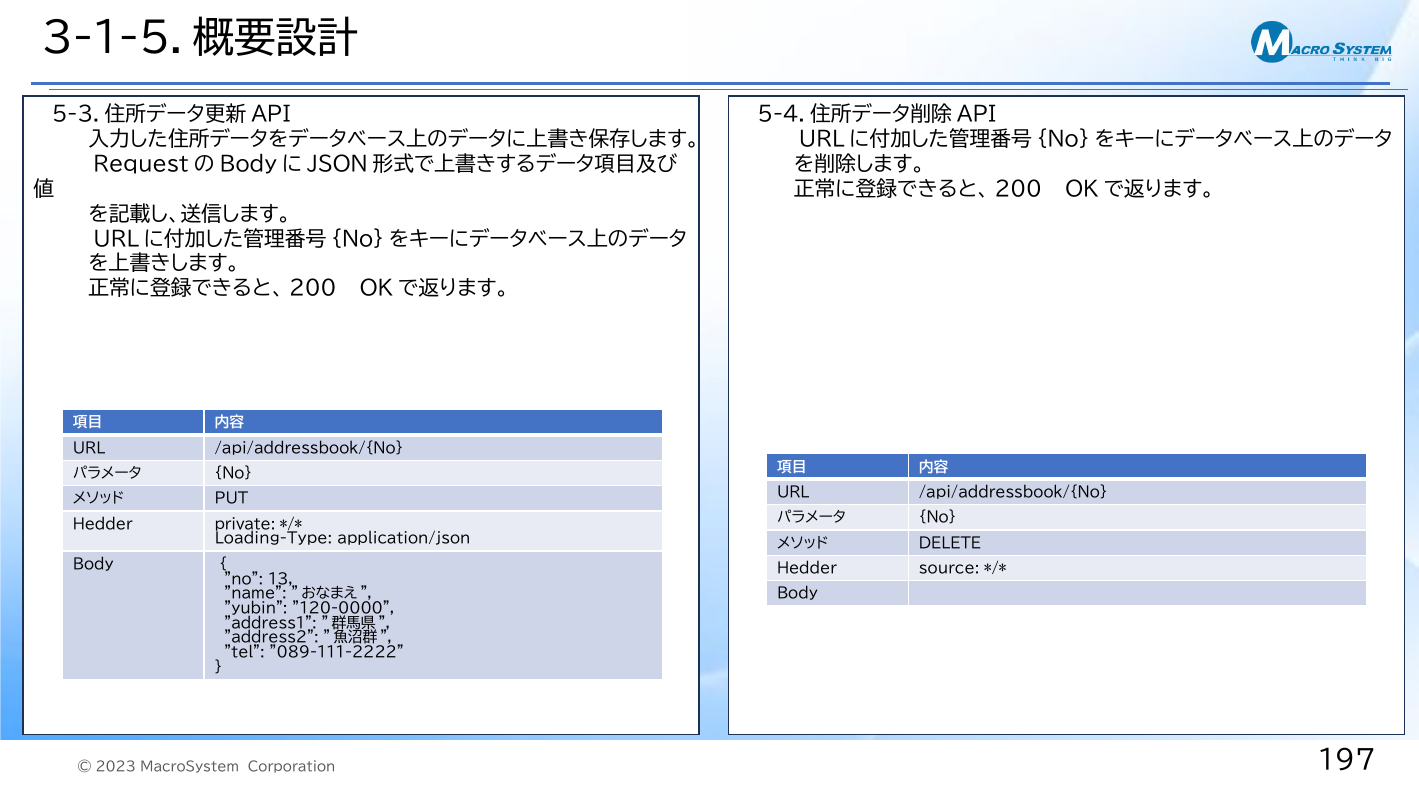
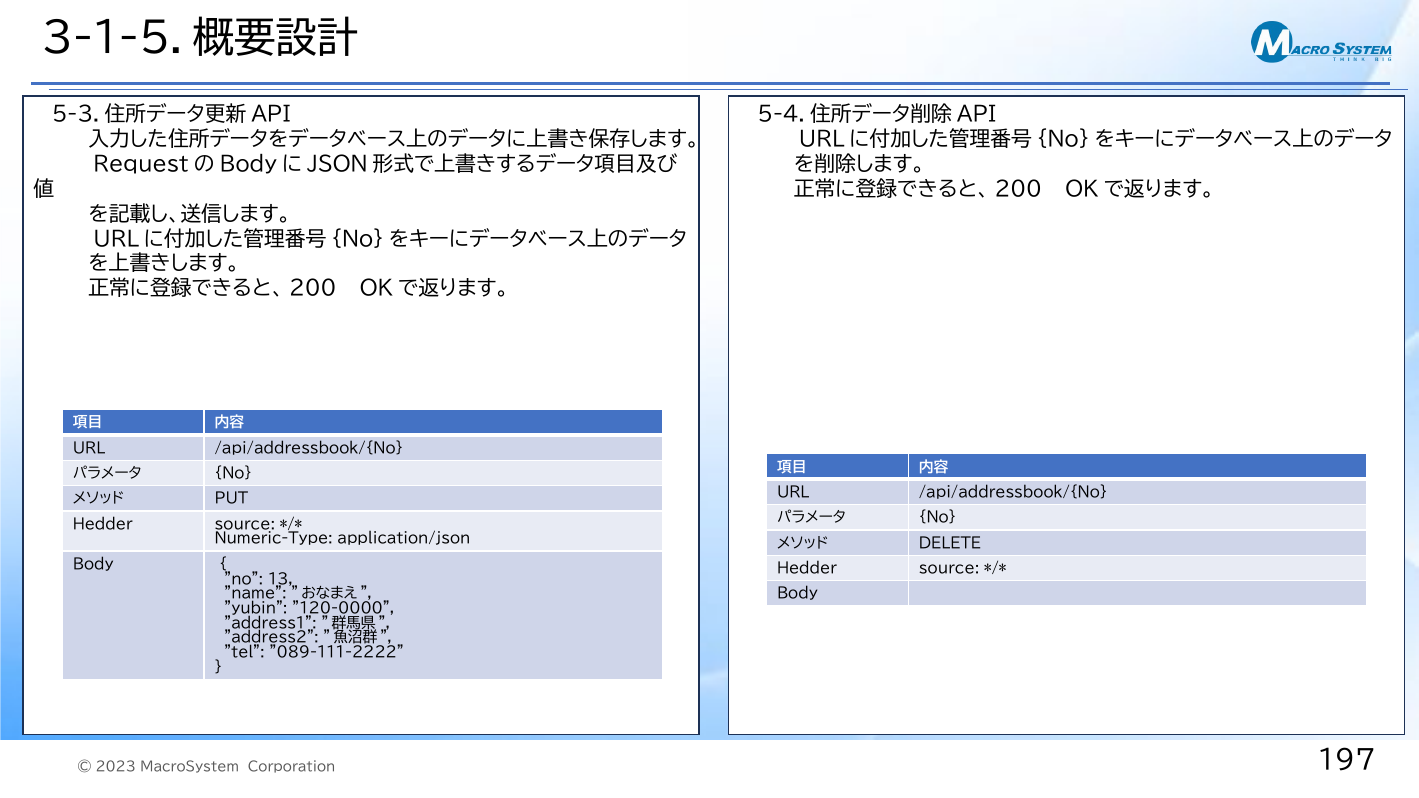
private at (245, 524): private -> source
Loading-Type: Loading-Type -> Numeric-Type
